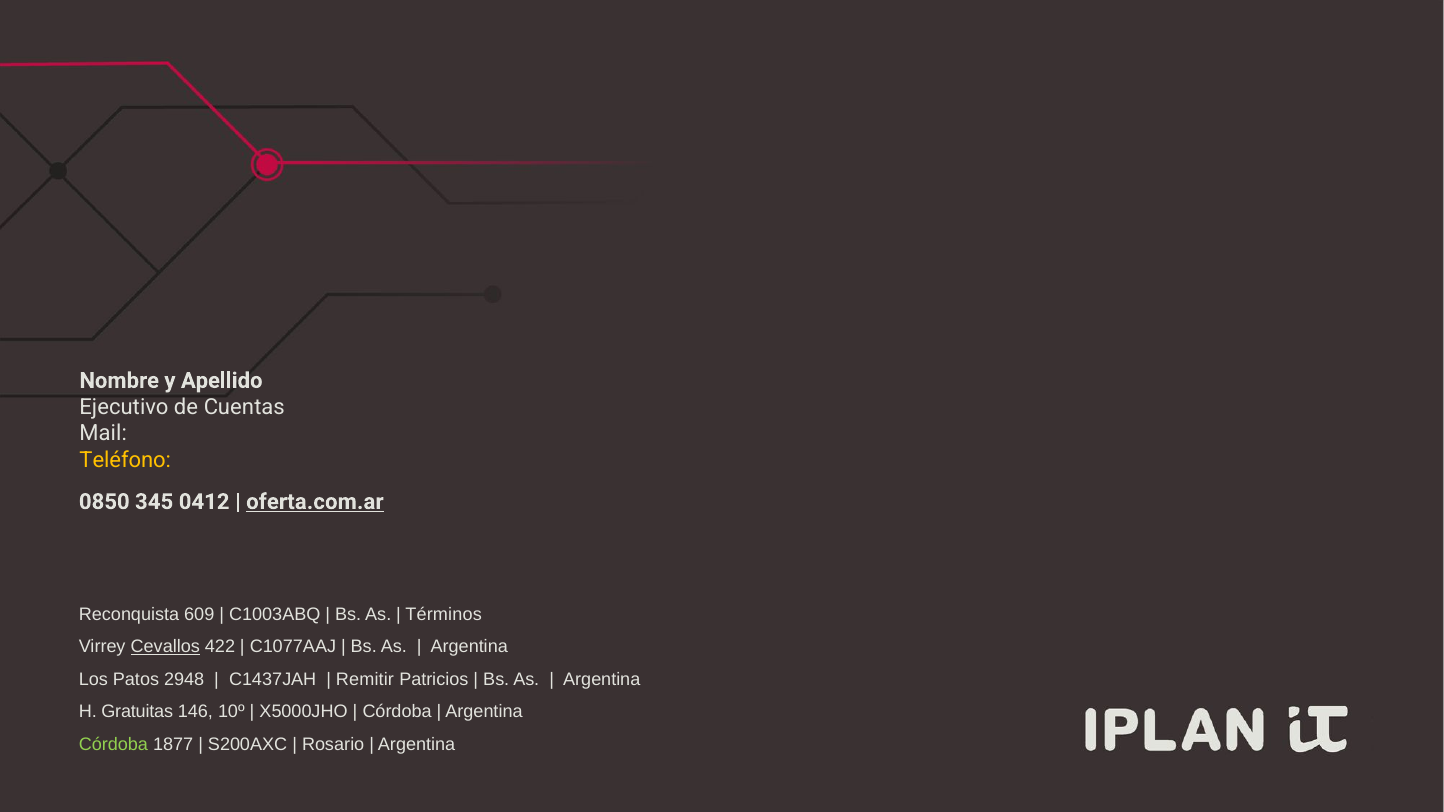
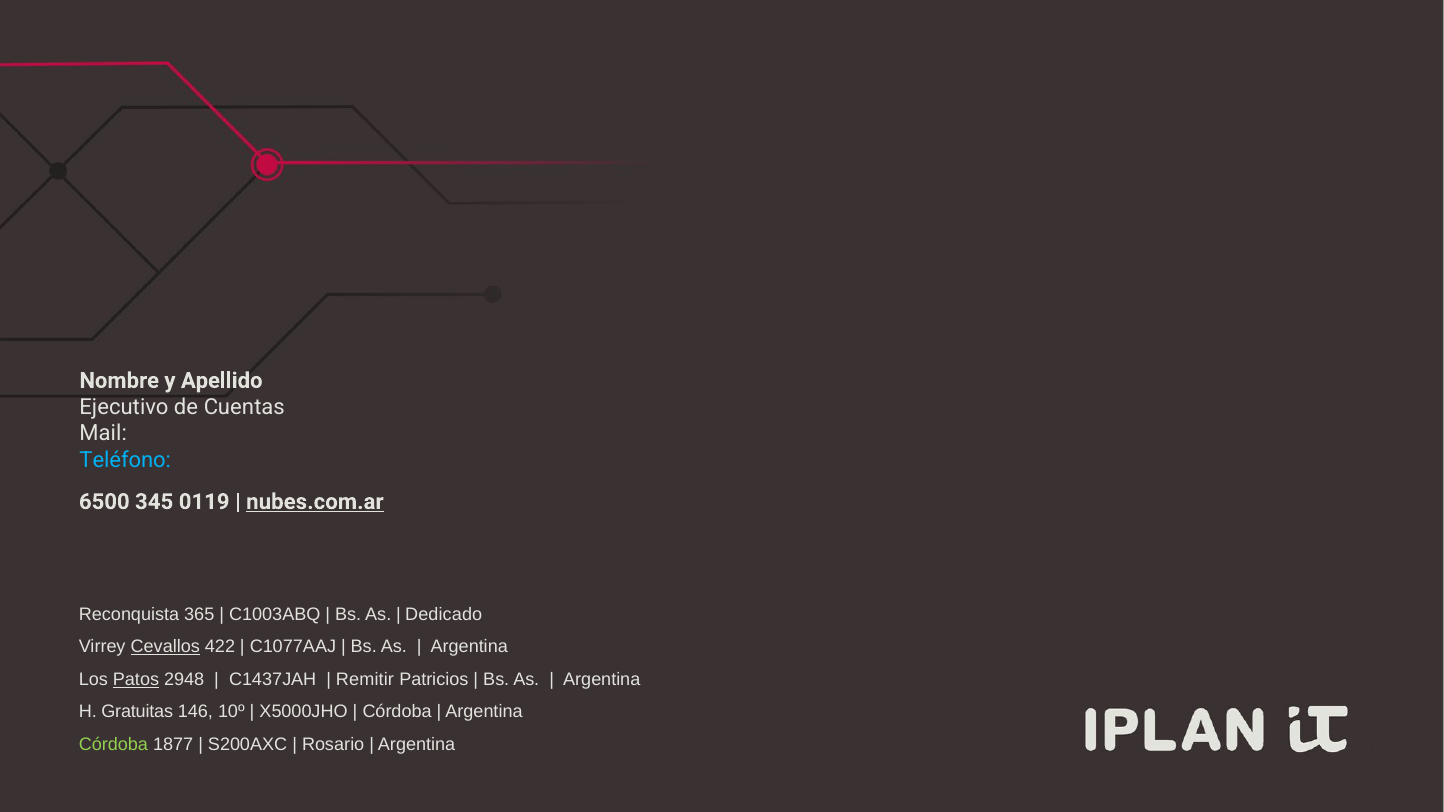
Teléfono colour: yellow -> light blue
0850: 0850 -> 6500
0412: 0412 -> 0119
oferta.com.ar: oferta.com.ar -> nubes.com.ar
609: 609 -> 365
Términos: Términos -> Dedicado
Patos underline: none -> present
